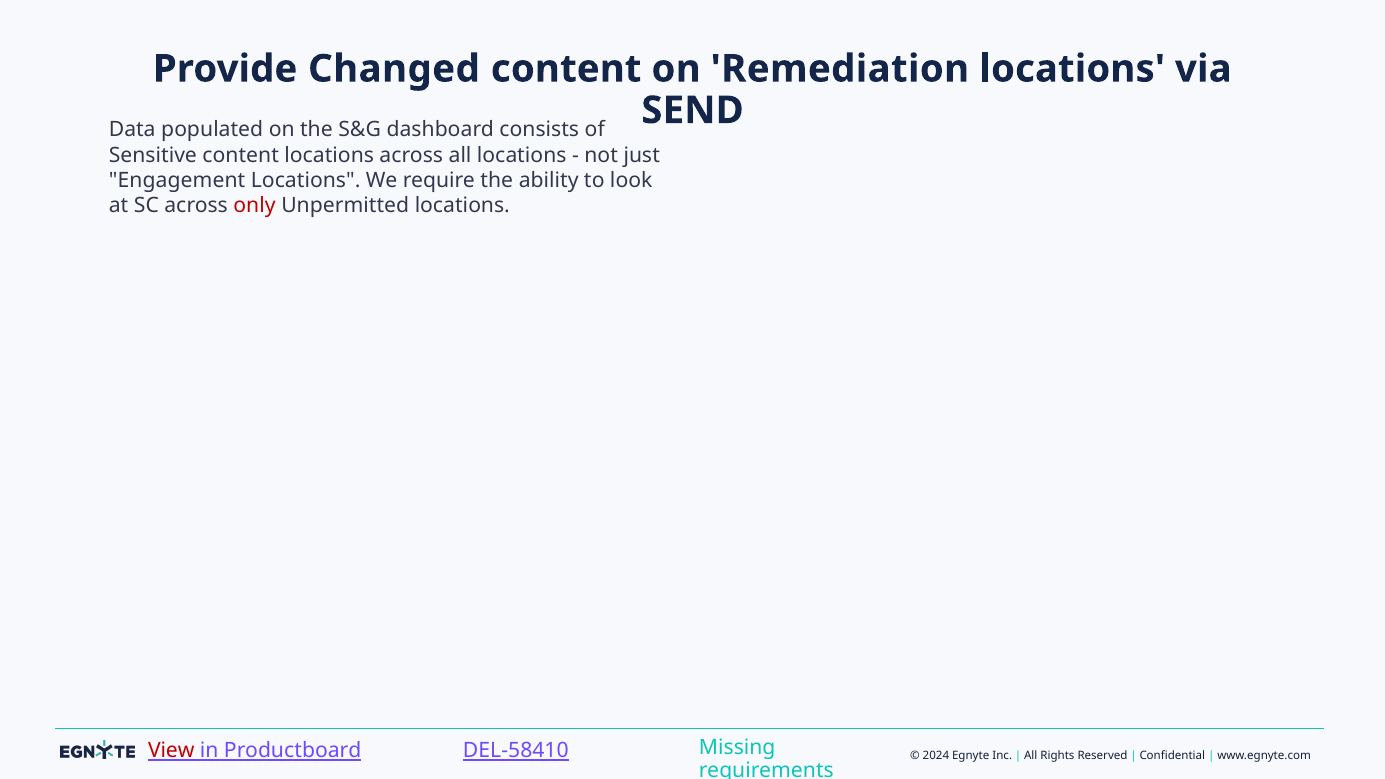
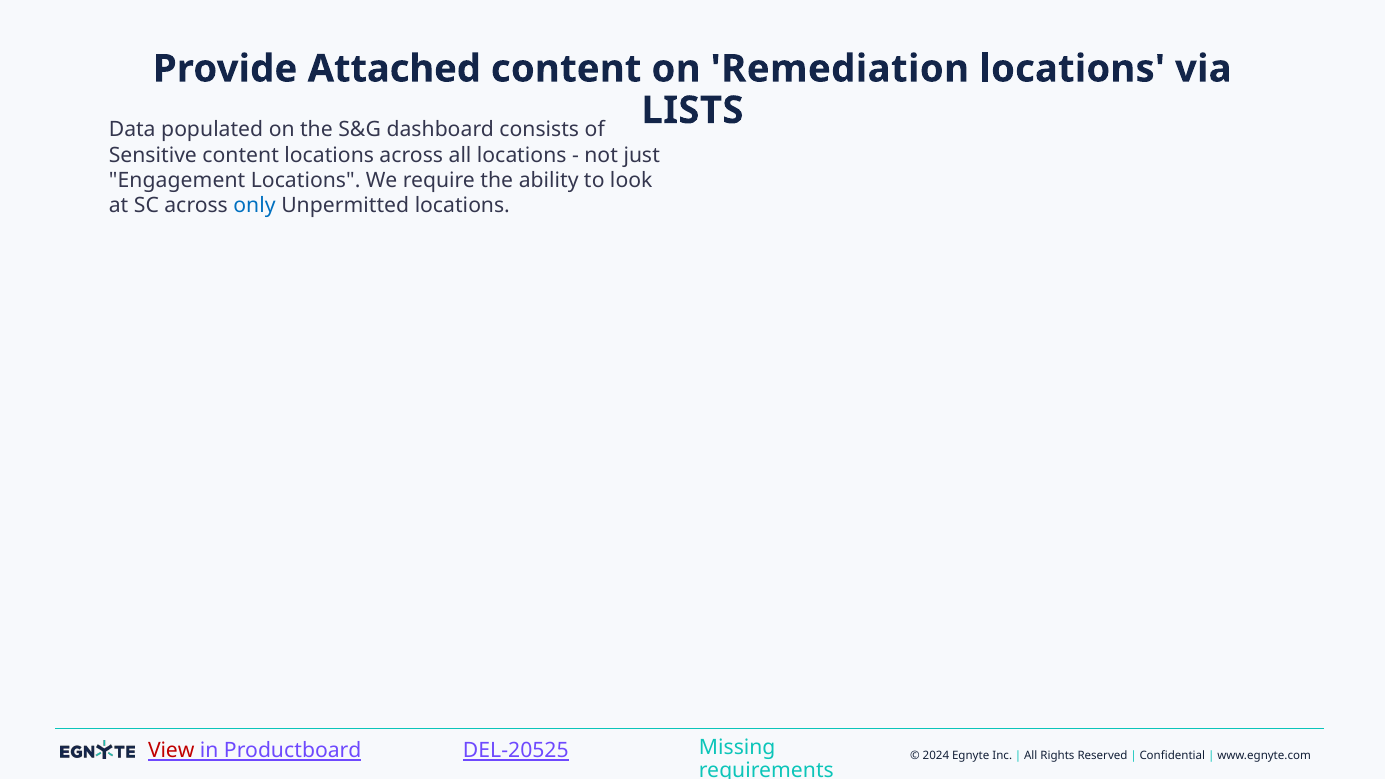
Changed: Changed -> Attached
SEND: SEND -> LISTS
only colour: red -> blue
DEL-58410: DEL-58410 -> DEL-20525
